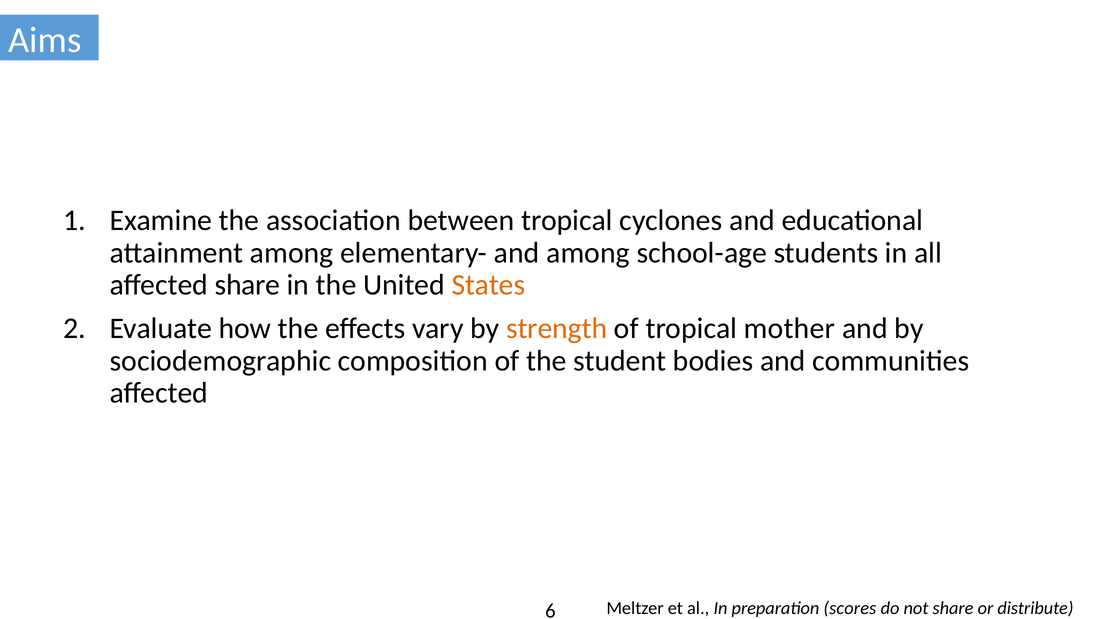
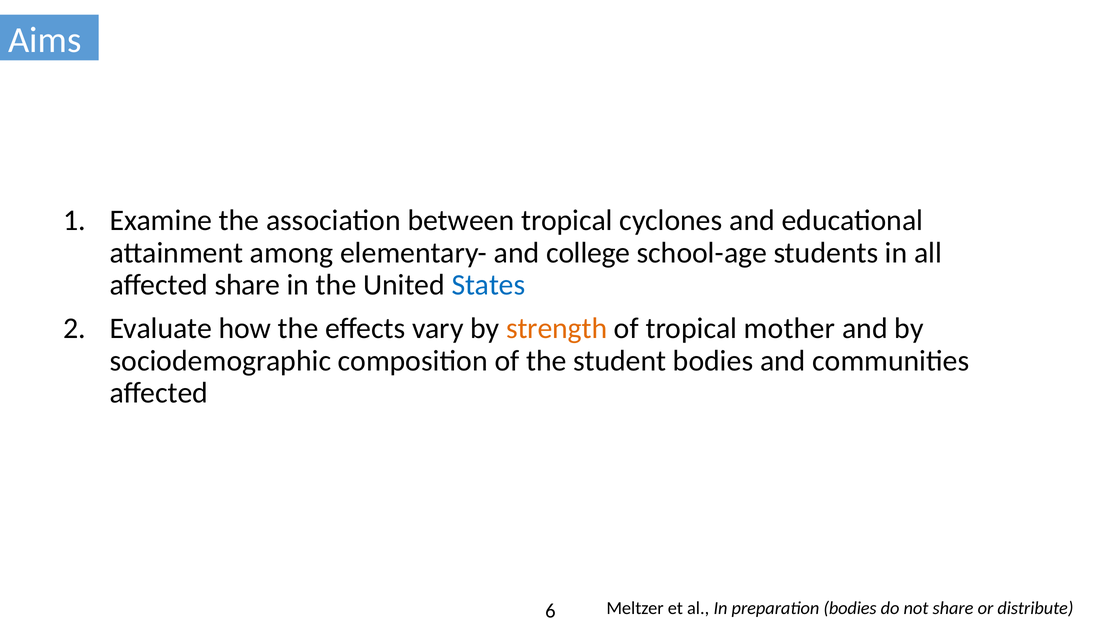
and among: among -> college
States colour: orange -> blue
preparation scores: scores -> bodies
